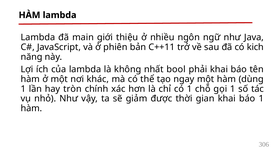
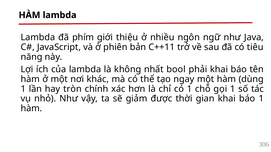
main: main -> phím
kich: kich -> tiêu
